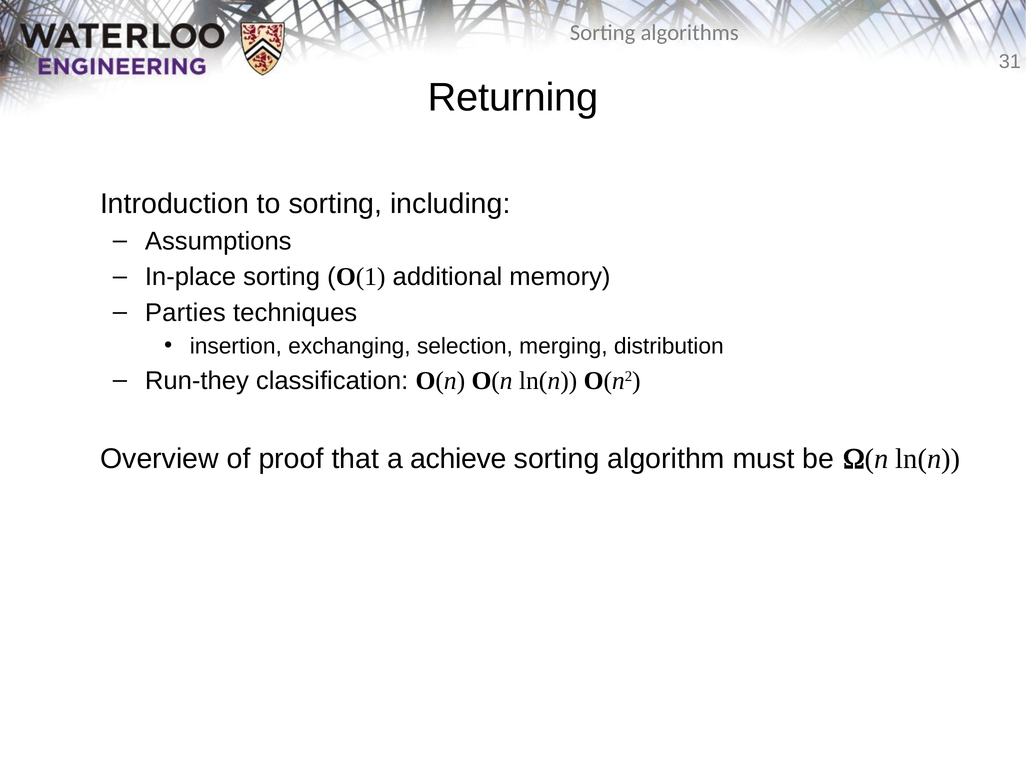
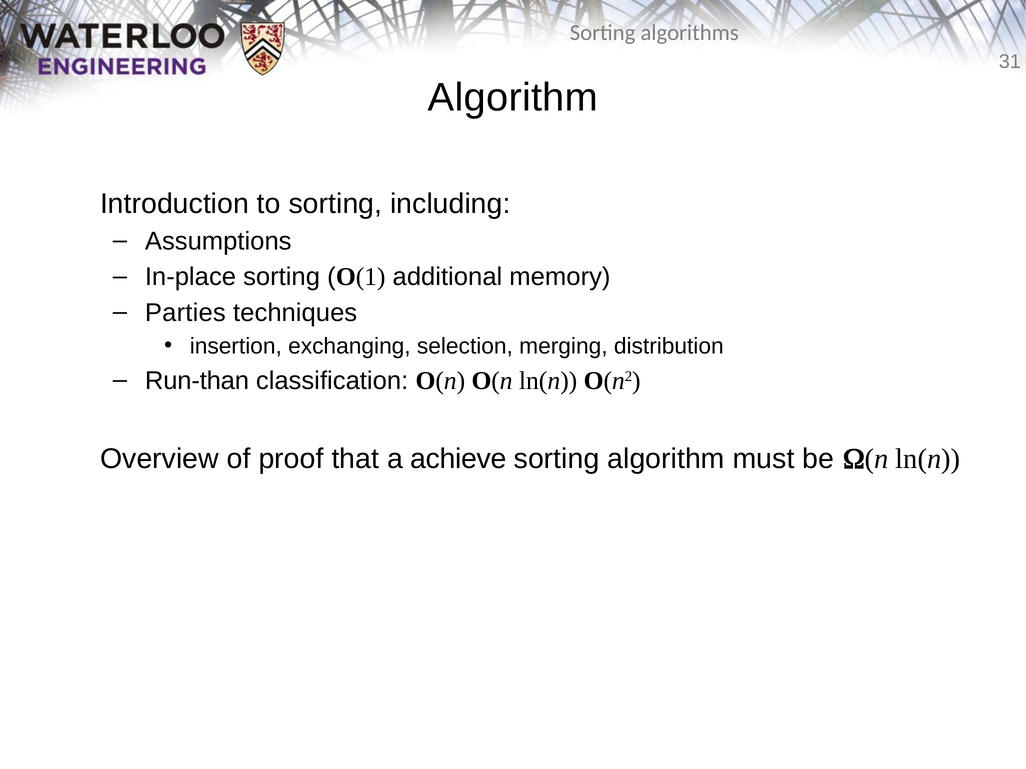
Returning at (513, 98): Returning -> Algorithm
Run-they: Run-they -> Run-than
